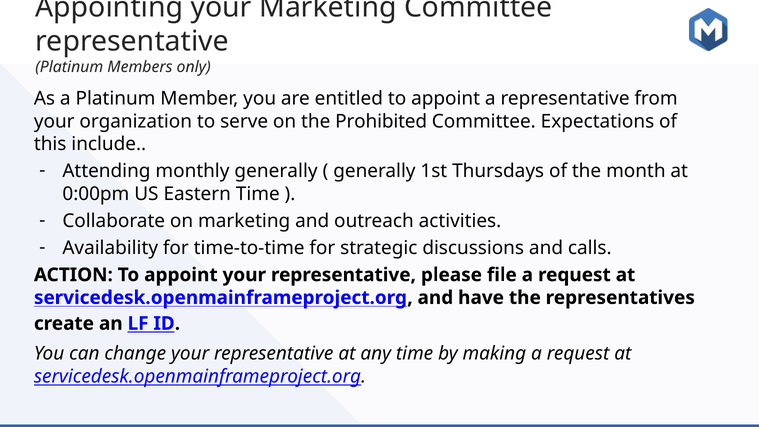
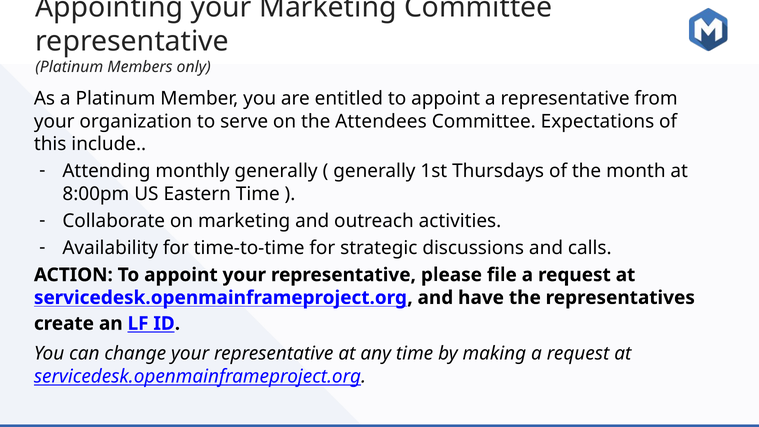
Prohibited: Prohibited -> Attendees
0:00pm: 0:00pm -> 8:00pm
